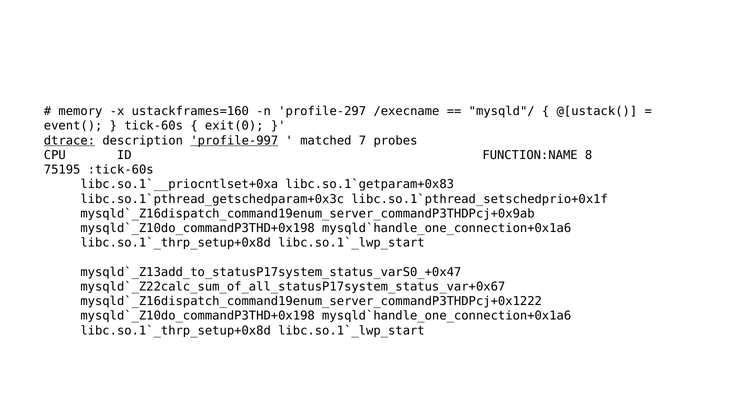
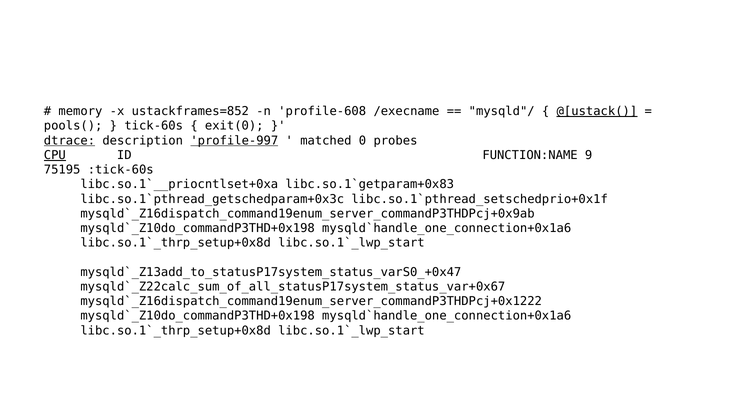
ustackframes=160: ustackframes=160 -> ustackframes=852
profile-297: profile-297 -> profile-608
@[ustack( underline: none -> present
event(: event( -> pools(
7: 7 -> 0
CPU underline: none -> present
8: 8 -> 9
